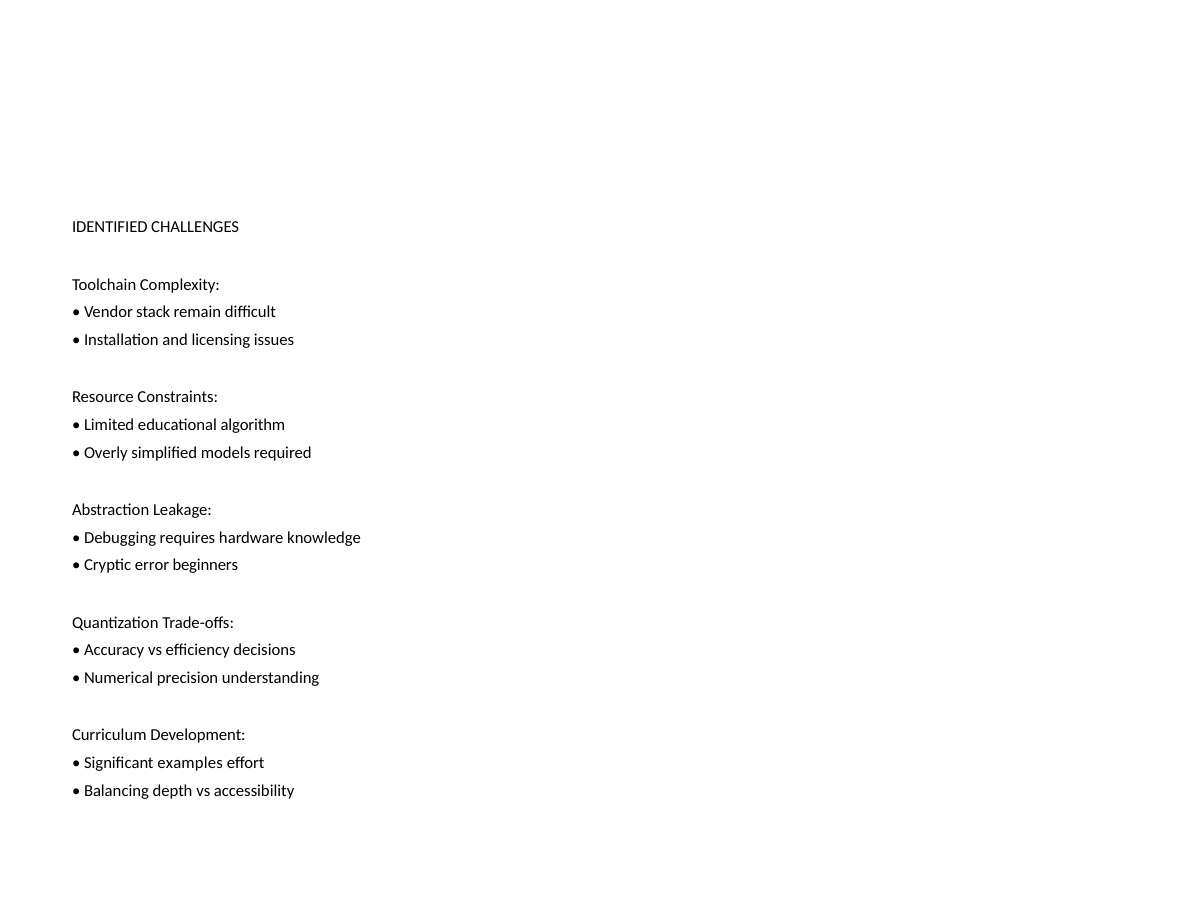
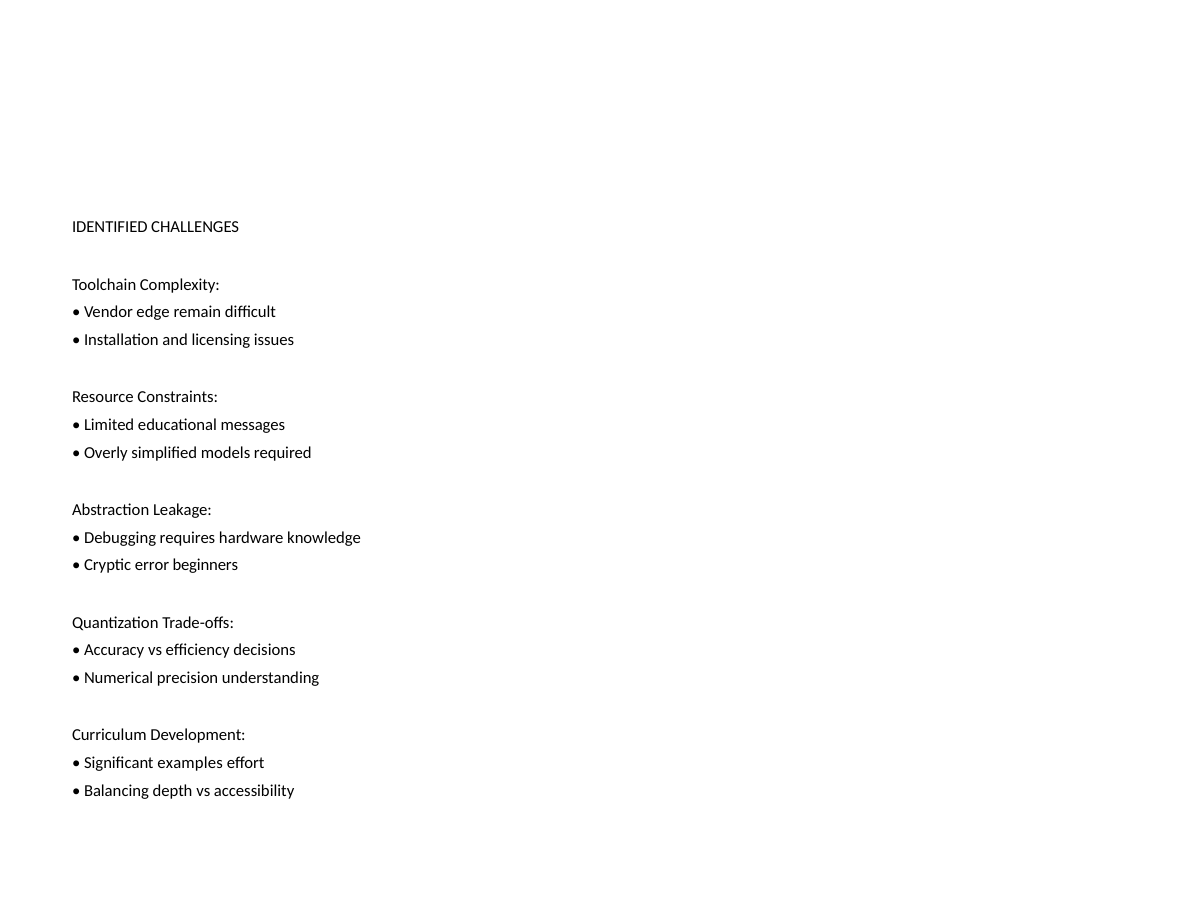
stack: stack -> edge
algorithm: algorithm -> messages
